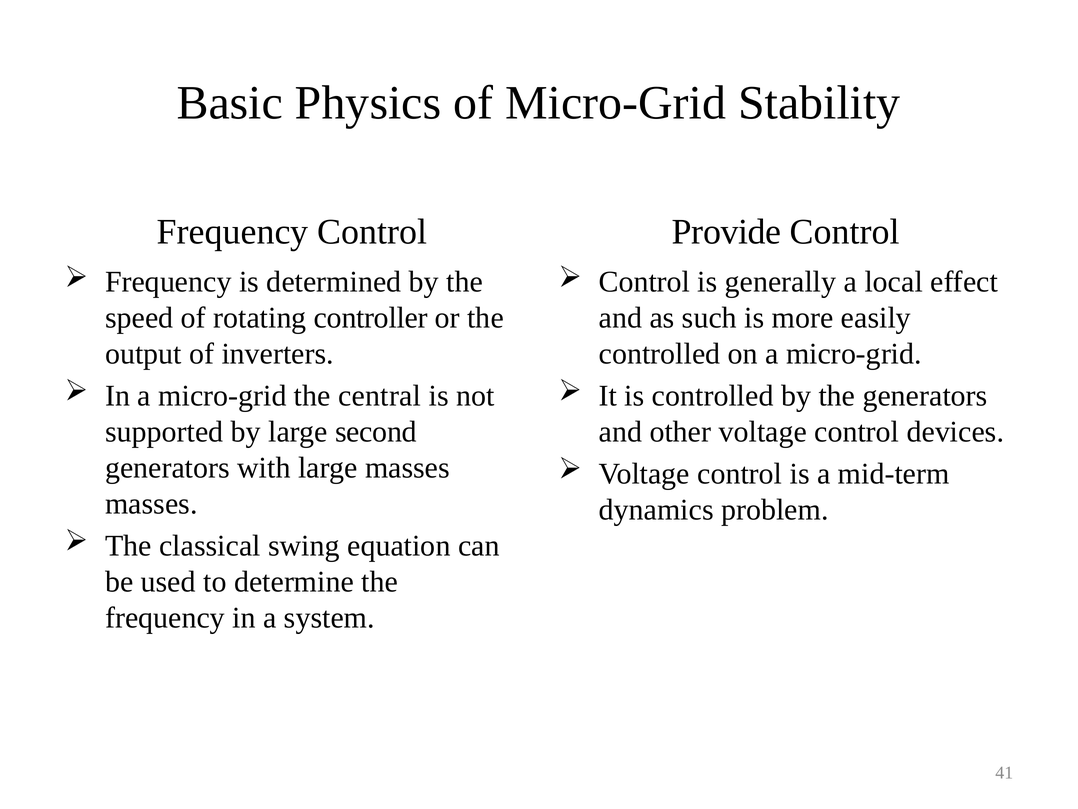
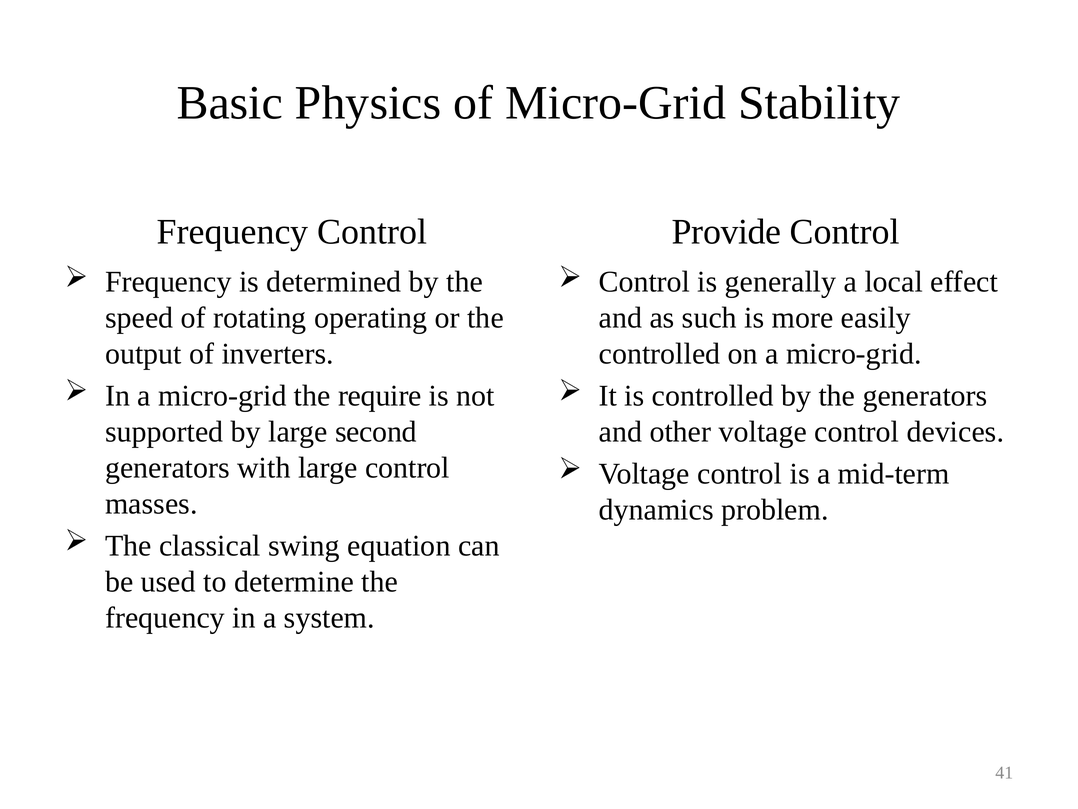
controller: controller -> operating
central: central -> require
large masses: masses -> control
